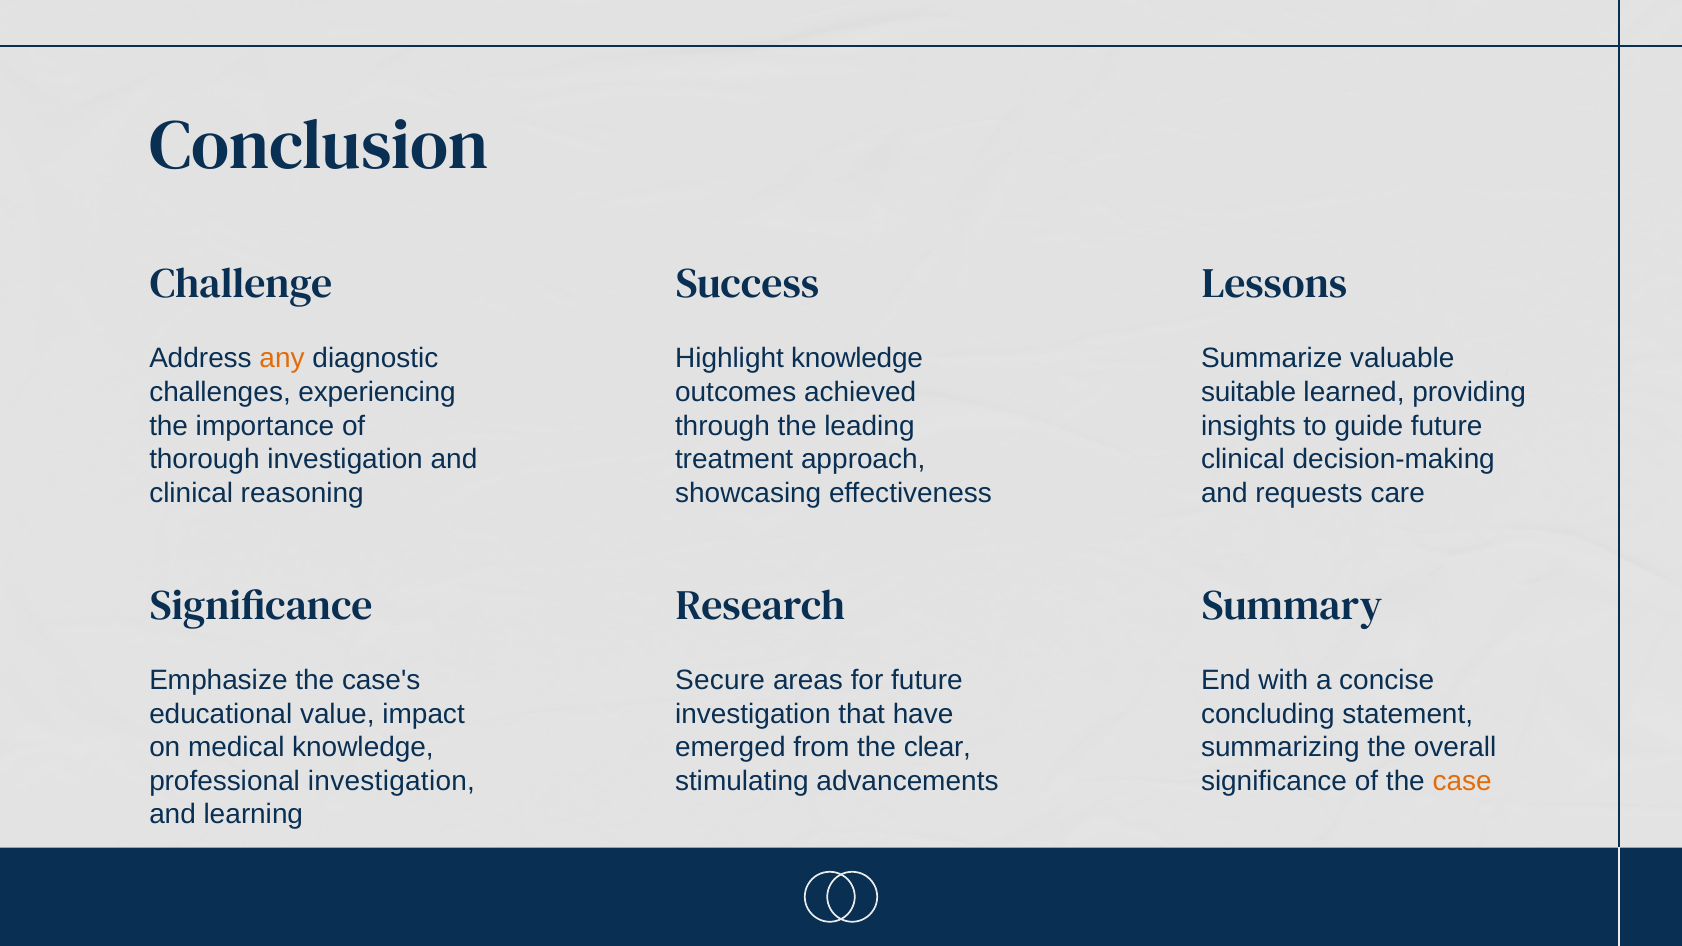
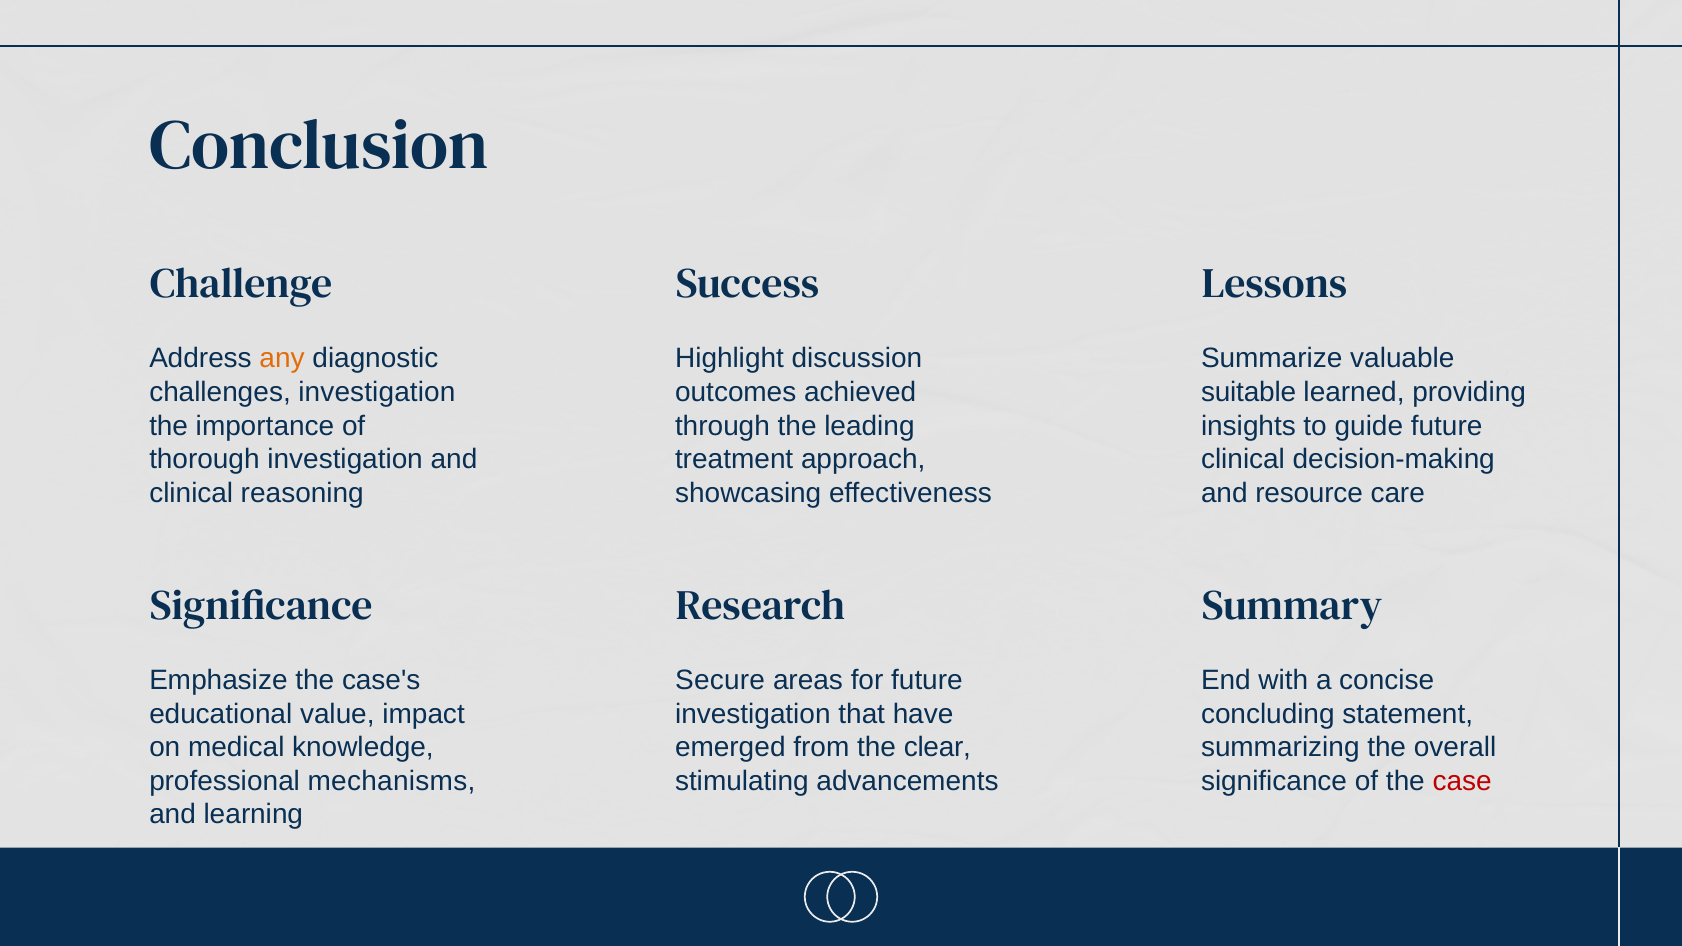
Highlight knowledge: knowledge -> discussion
challenges experiencing: experiencing -> investigation
requests: requests -> resource
professional investigation: investigation -> mechanisms
case colour: orange -> red
